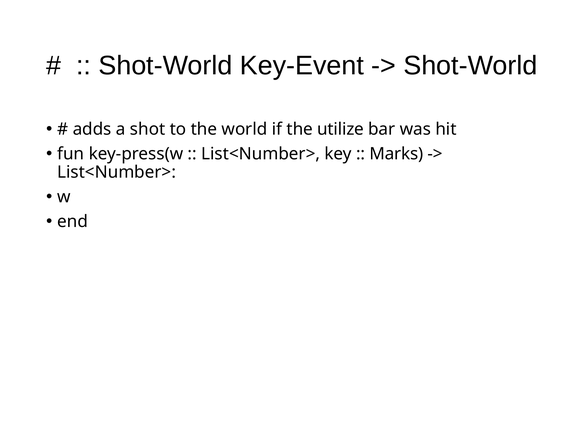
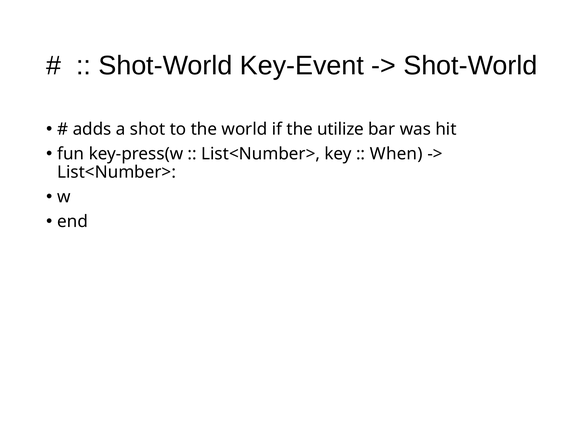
Marks: Marks -> When
